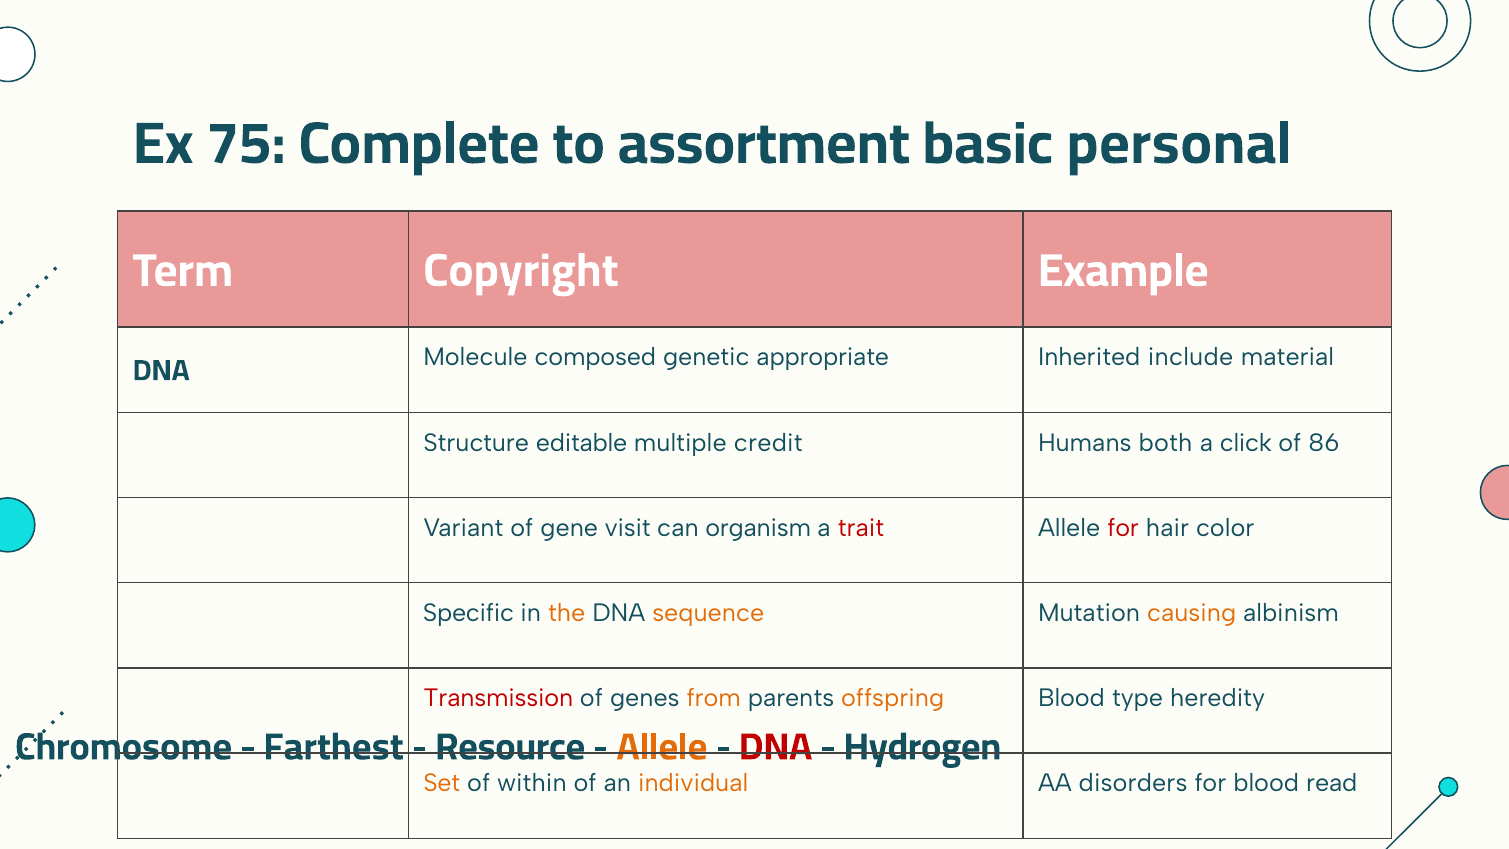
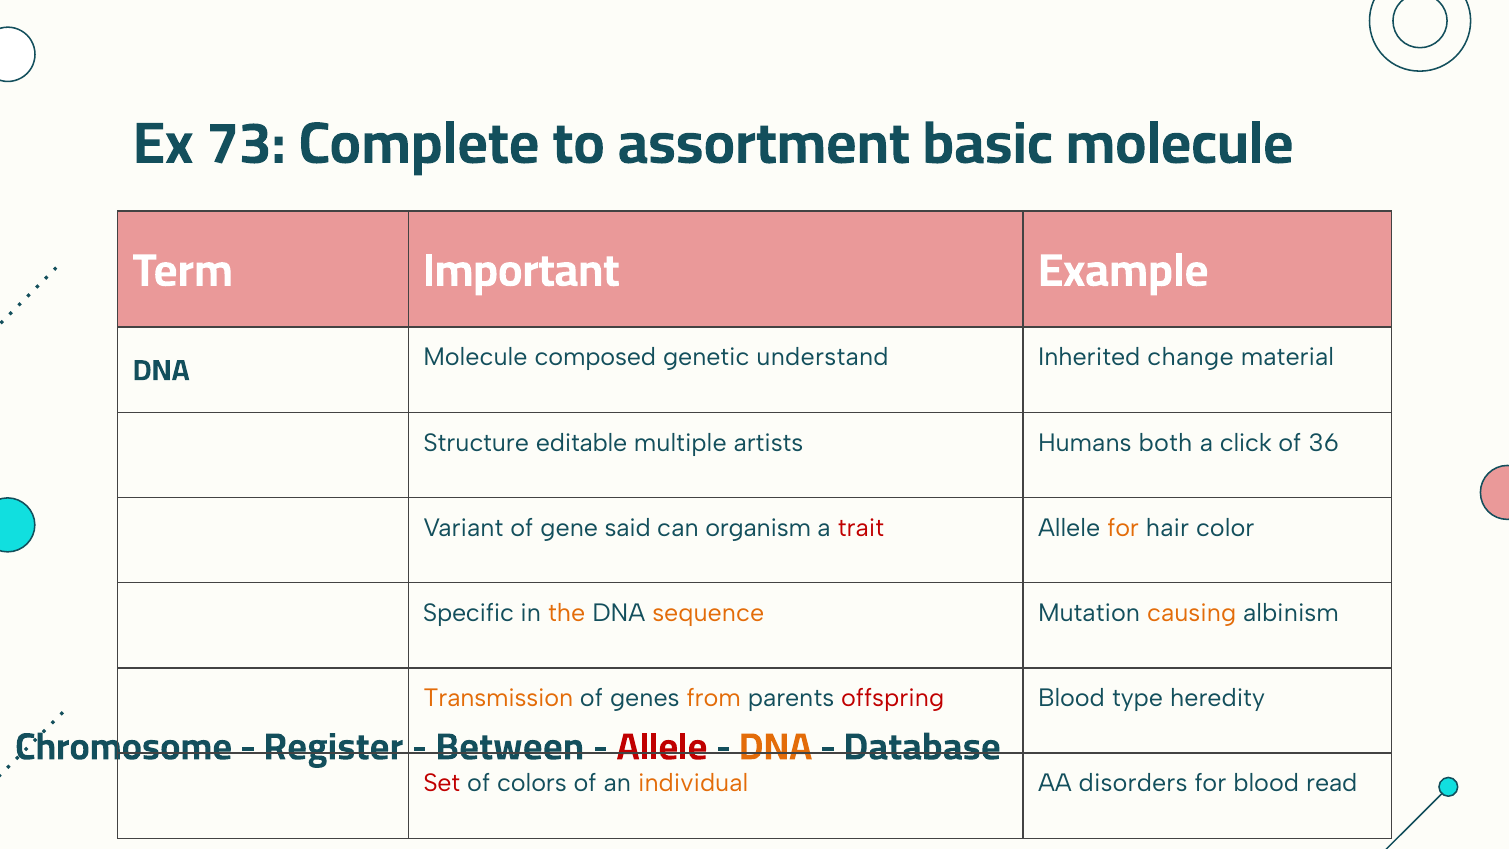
75: 75 -> 73
basic personal: personal -> molecule
Copyright: Copyright -> Important
appropriate: appropriate -> understand
include: include -> change
credit: credit -> artists
86: 86 -> 36
visit: visit -> said
for at (1123, 528) colour: red -> orange
Transmission colour: red -> orange
offspring colour: orange -> red
Farthest: Farthest -> Register
Resource: Resource -> Between
Allele at (662, 747) colour: orange -> red
DNA at (776, 747) colour: red -> orange
Hydrogen: Hydrogen -> Database
Set colour: orange -> red
within: within -> colors
